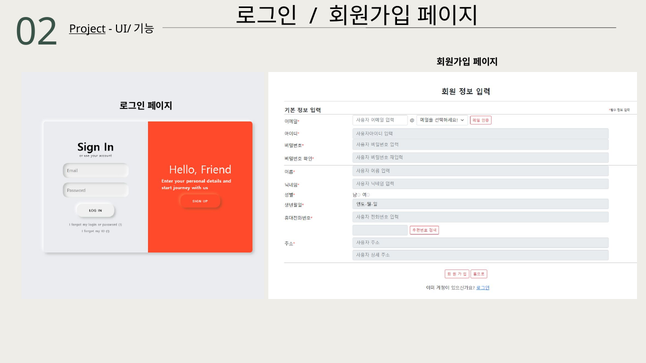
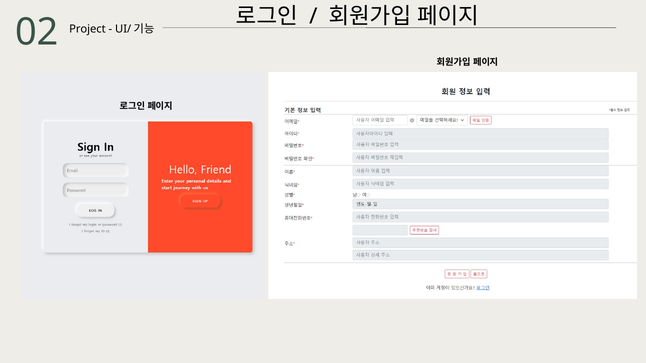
Project underline: present -> none
